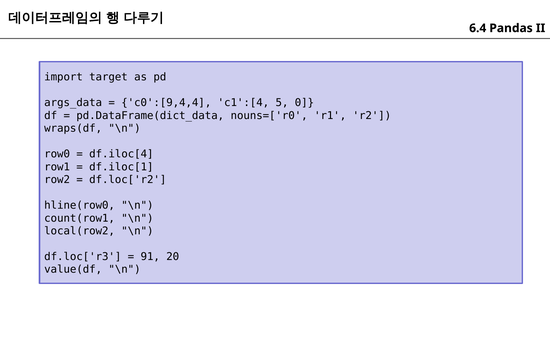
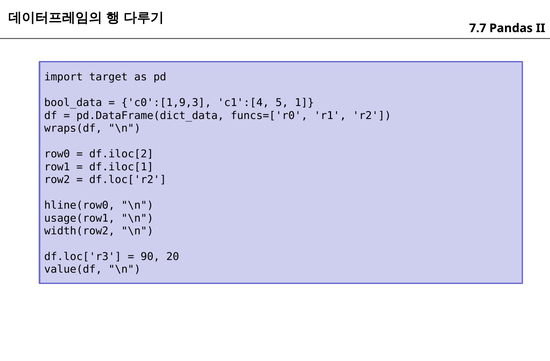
6.4: 6.4 -> 7.7
args_data: args_data -> bool_data
c0':[9,4,4: c0':[9,4,4 -> c0':[1,9,3
0: 0 -> 1
nouns=['r0: nouns=['r0 -> funcs=['r0
df.iloc[4: df.iloc[4 -> df.iloc[2
count(row1: count(row1 -> usage(row1
local(row2: local(row2 -> width(row2
91: 91 -> 90
